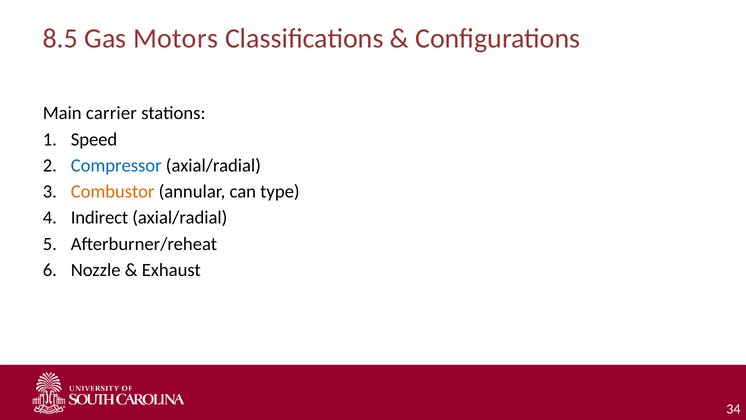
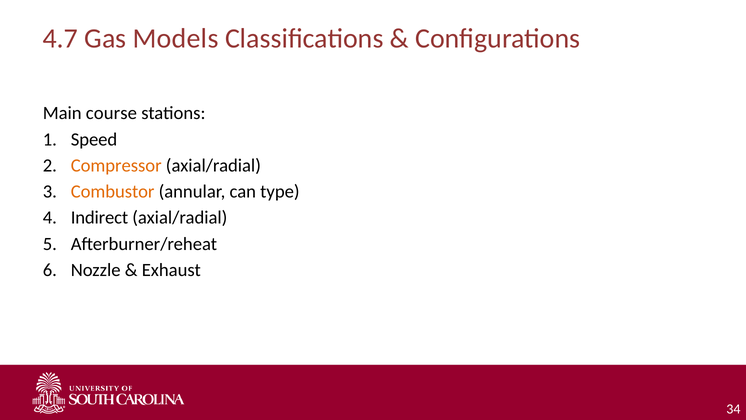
8.5: 8.5 -> 4.7
Motors: Motors -> Models
carrier: carrier -> course
Compressor colour: blue -> orange
